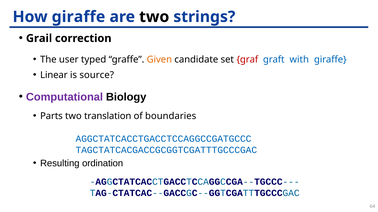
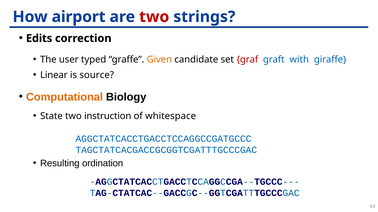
How giraffe: giraffe -> airport
two at (154, 17) colour: black -> red
Grail: Grail -> Edits
Computational colour: purple -> orange
Parts: Parts -> State
translation: translation -> instruction
boundaries: boundaries -> whitespace
